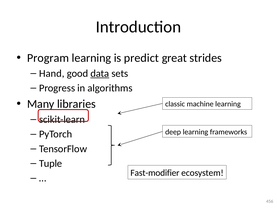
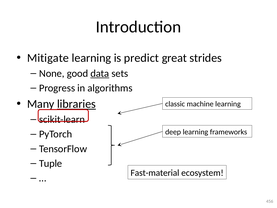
Program: Program -> Mitigate
Hand: Hand -> None
libraries underline: none -> present
Fast-modifier: Fast-modifier -> Fast-material
